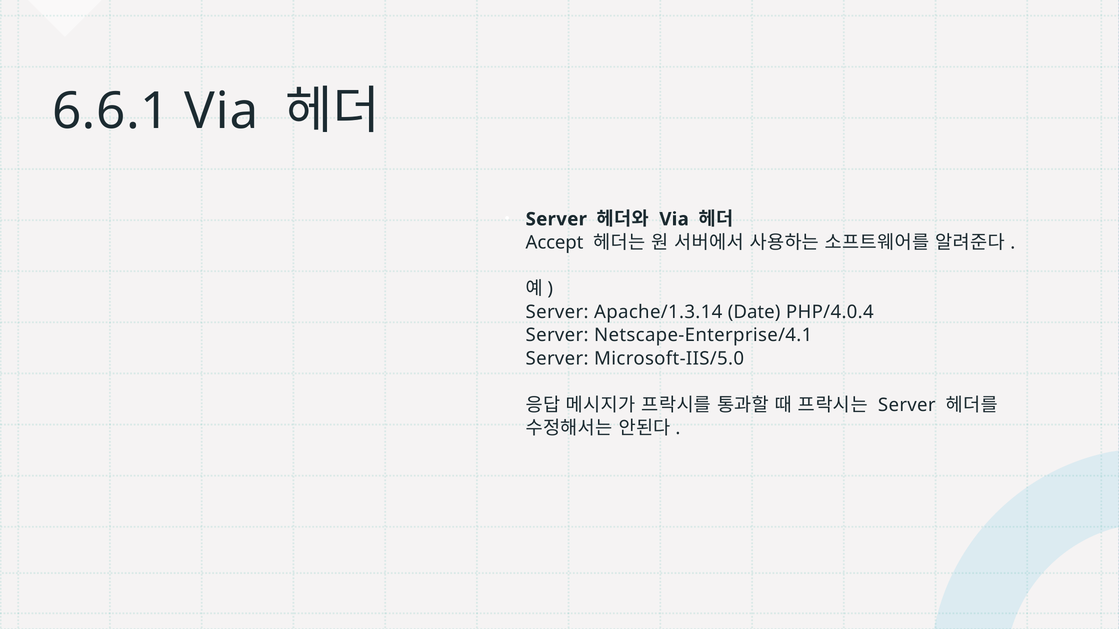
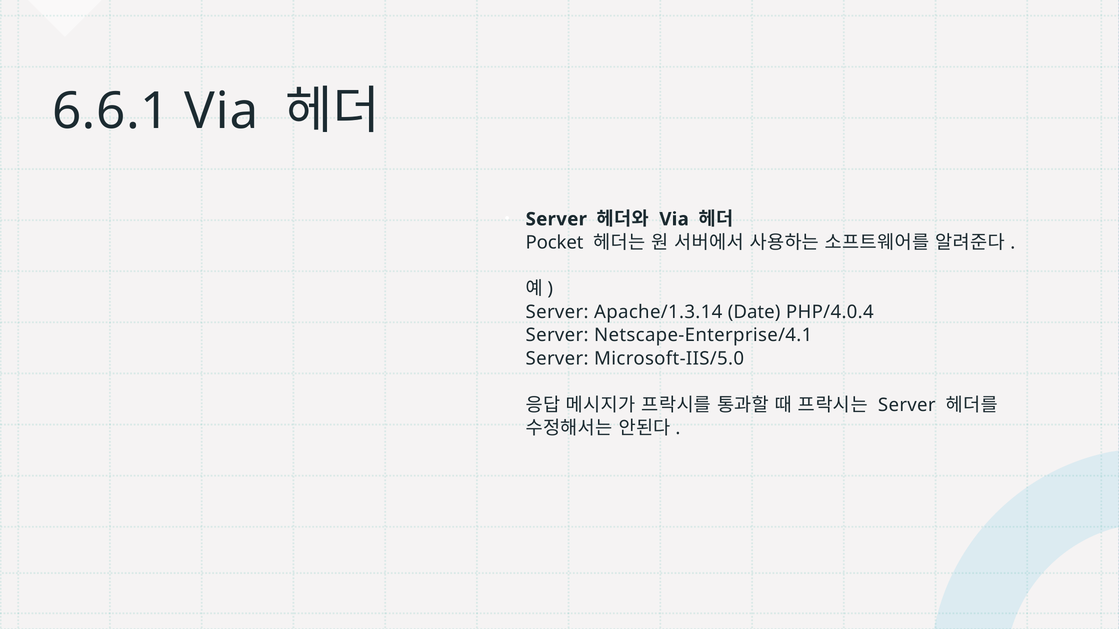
Accept: Accept -> Pocket
